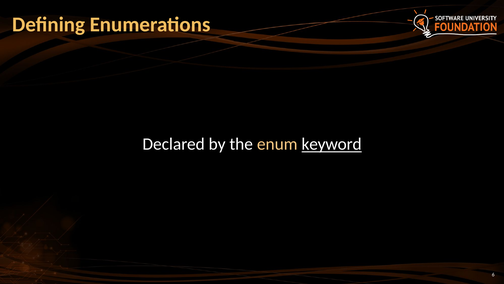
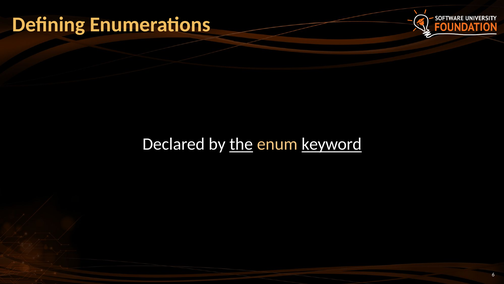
the underline: none -> present
